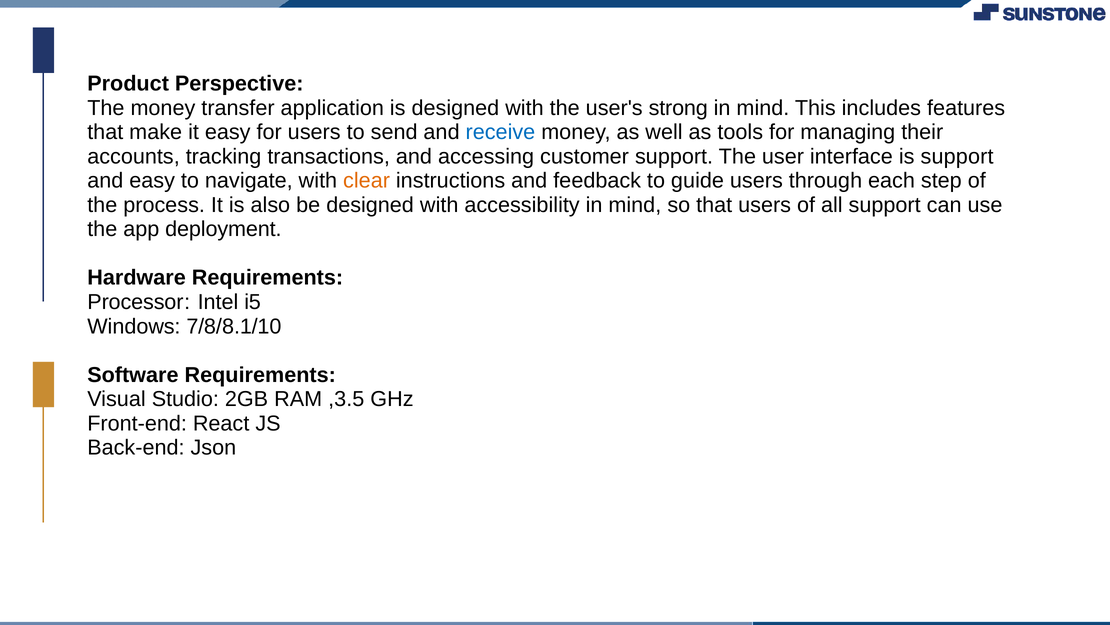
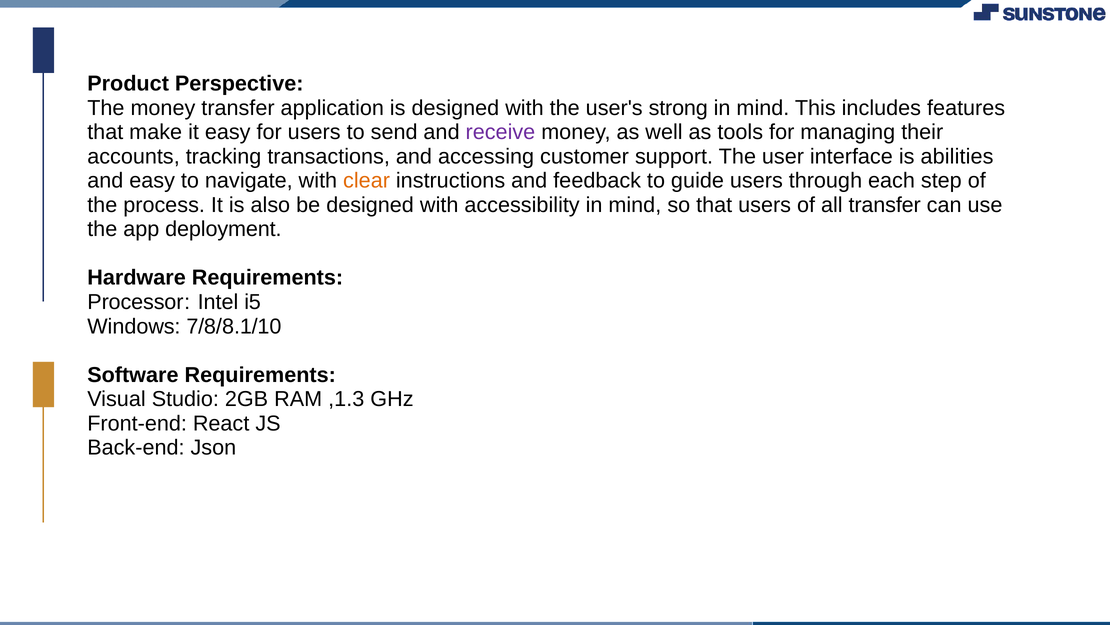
receive colour: blue -> purple
is support: support -> abilities
all support: support -> transfer
,3.5: ,3.5 -> ,1.3
